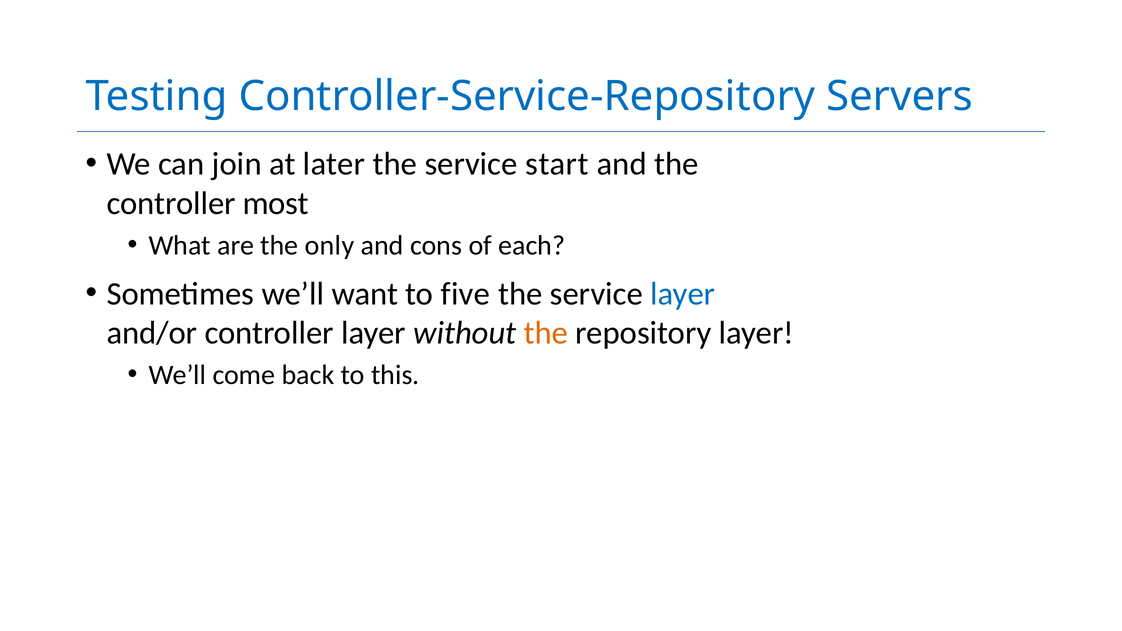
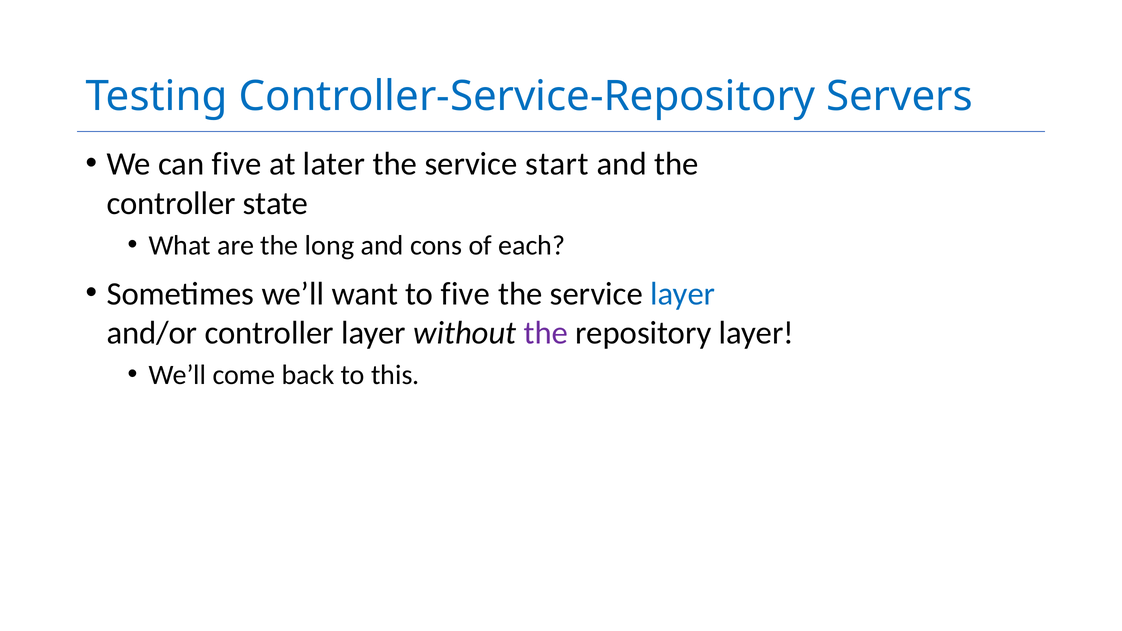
can join: join -> five
most: most -> state
only: only -> long
the at (546, 333) colour: orange -> purple
